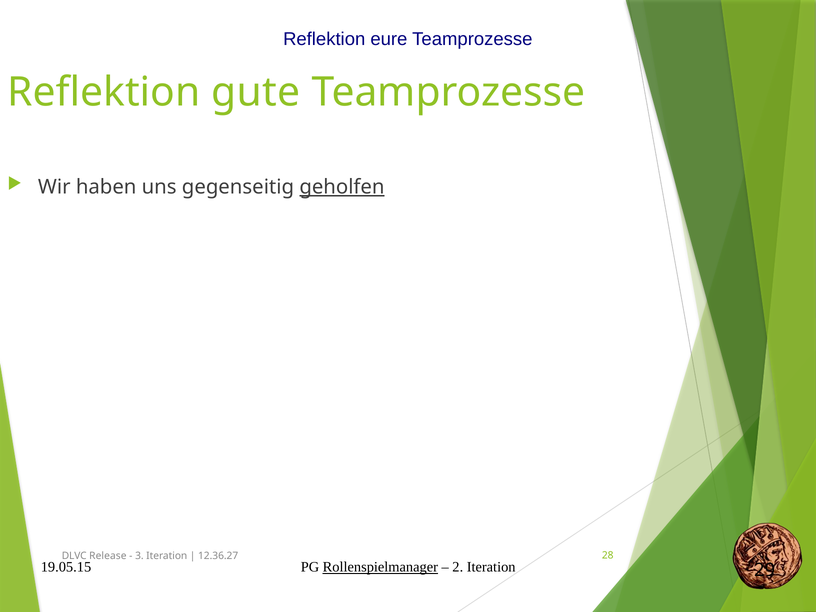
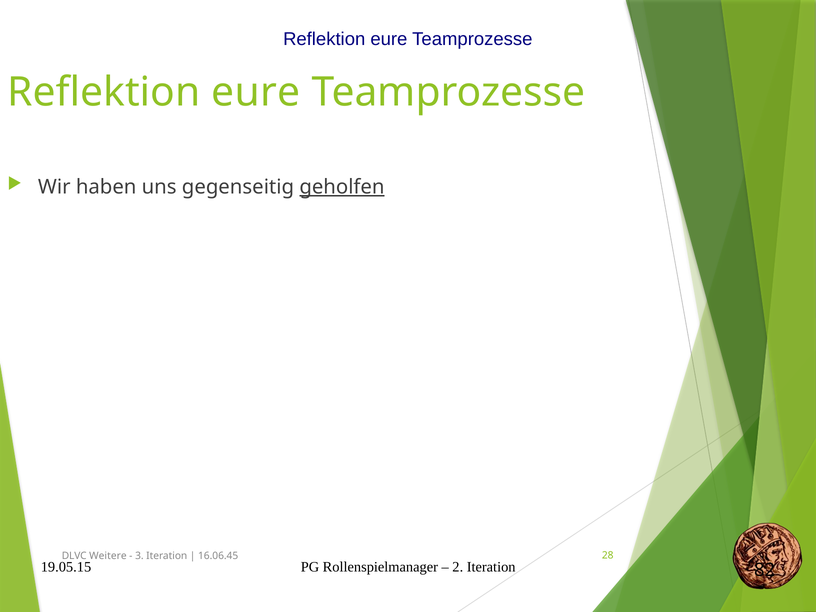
gute at (256, 92): gute -> eure
Release: Release -> Weitere
12.36.27: 12.36.27 -> 16.06.45
Rollenspielmanager underline: present -> none
29: 29 -> 82
